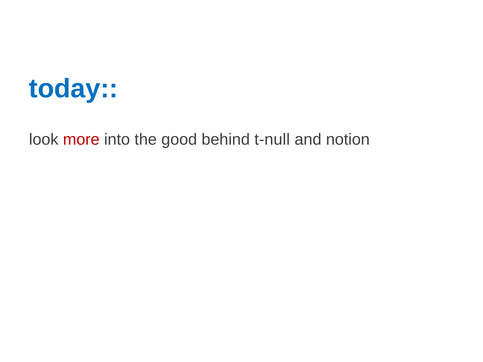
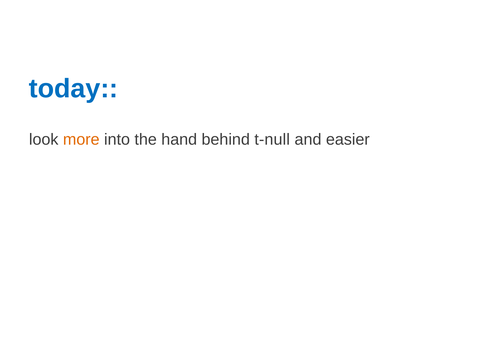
more colour: red -> orange
good: good -> hand
notion: notion -> easier
